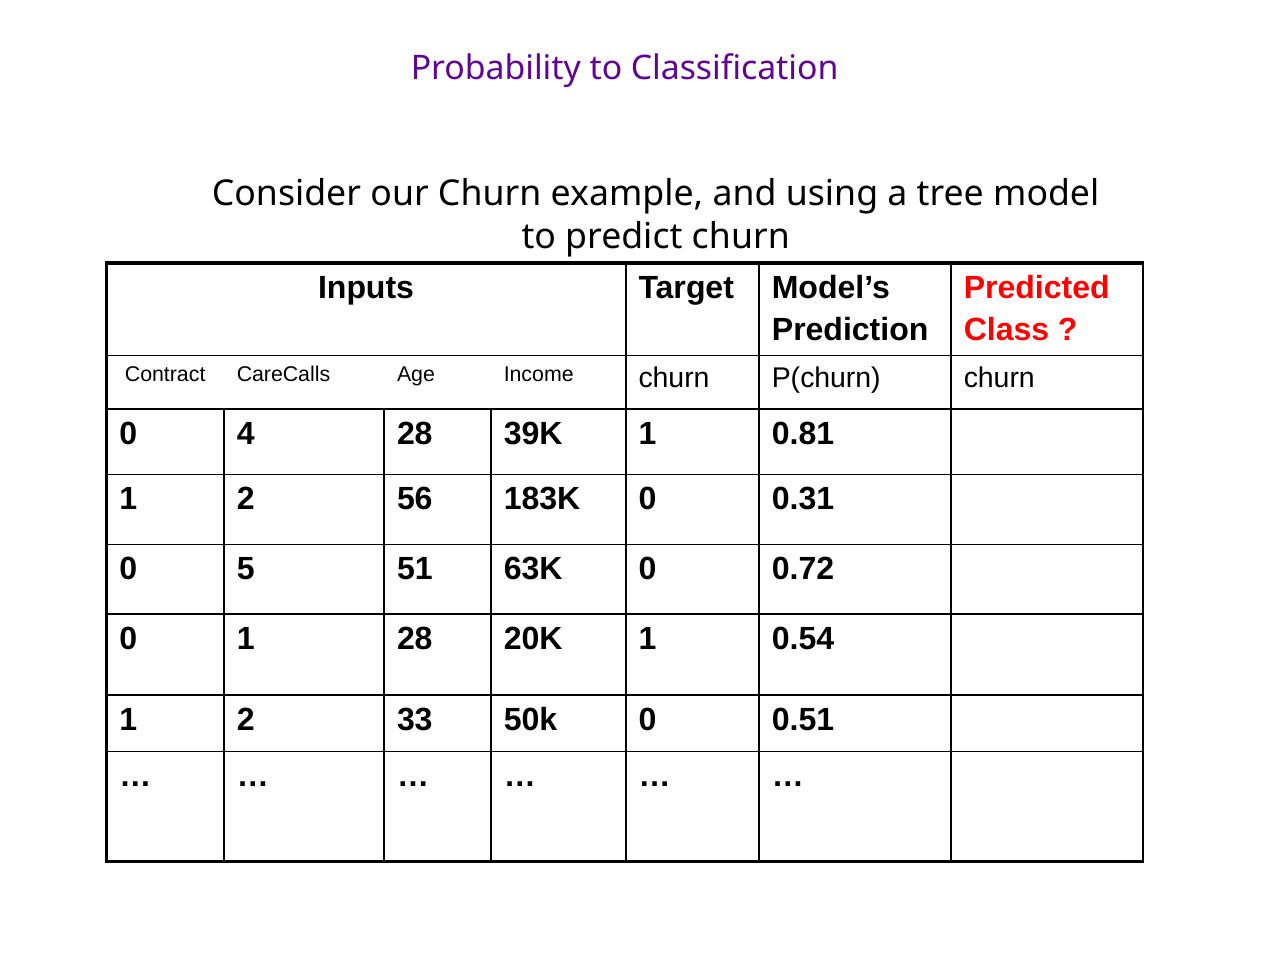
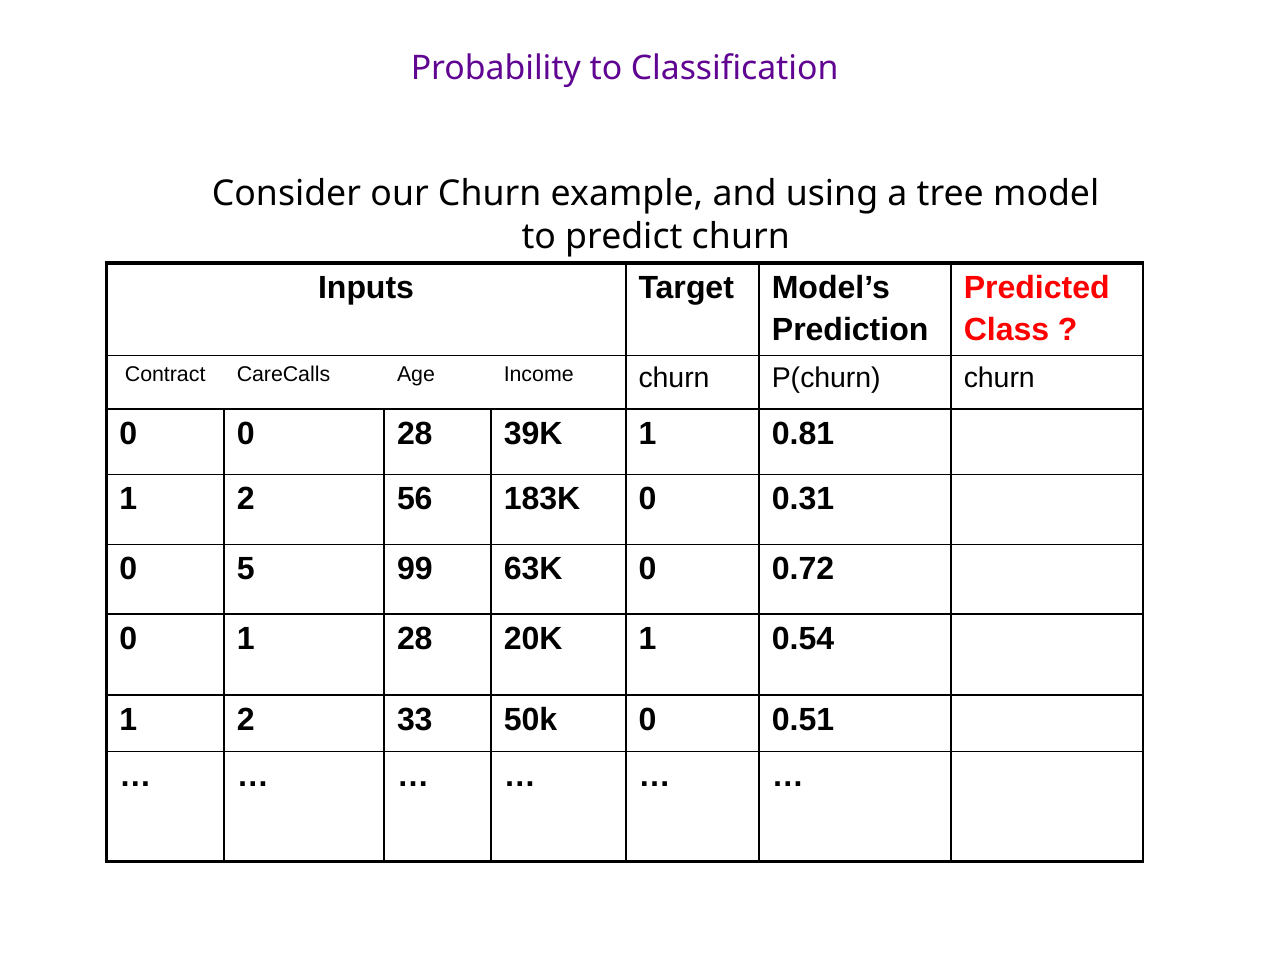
0 4: 4 -> 0
51: 51 -> 99
